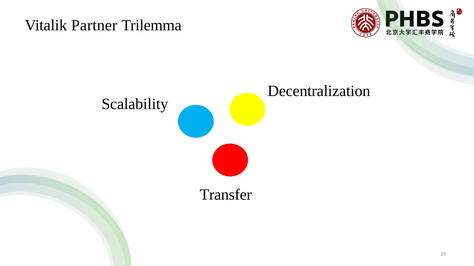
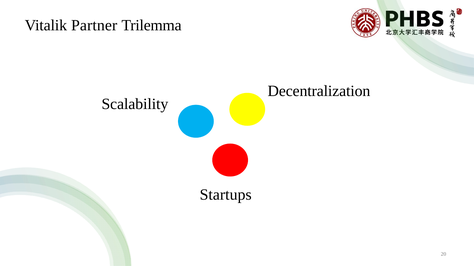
Transfer: Transfer -> Startups
